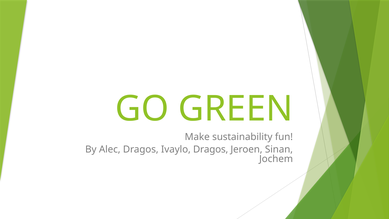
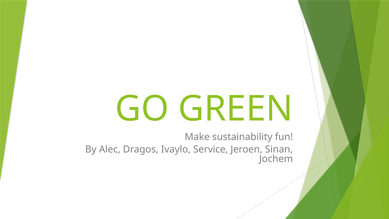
Ivaylo Dragos: Dragos -> Service
